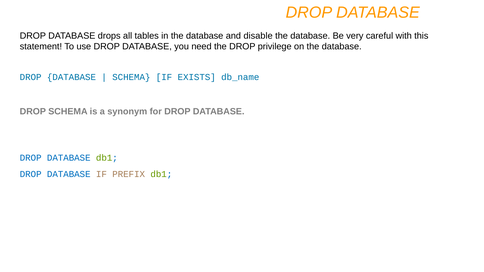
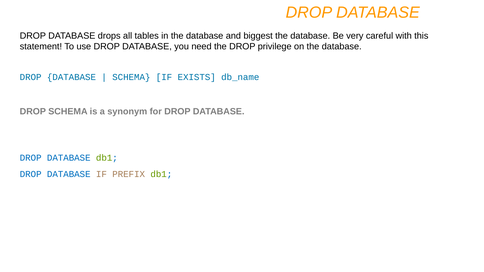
disable: disable -> biggest
